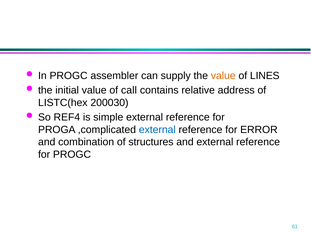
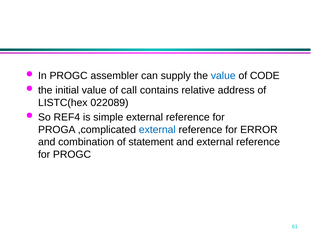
value at (223, 76) colour: orange -> blue
LINES: LINES -> CODE
200030: 200030 -> 022089
structures: structures -> statement
